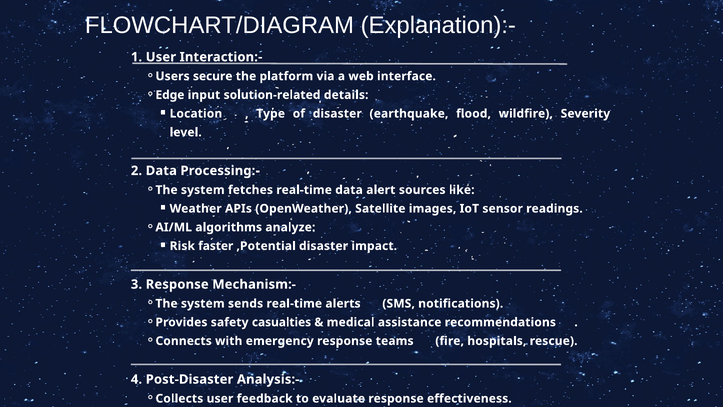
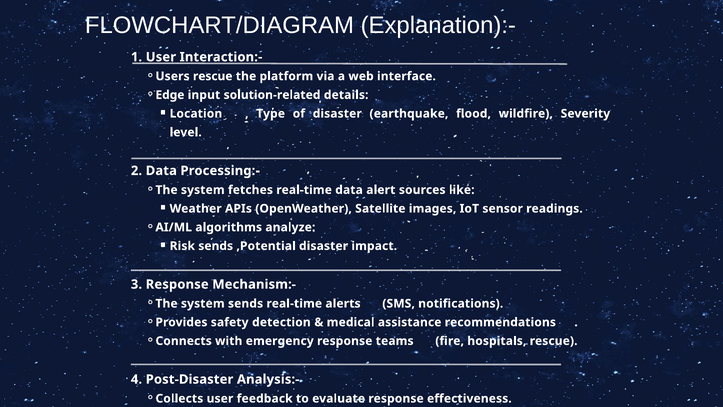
Users secure: secure -> rescue
Risk faster: faster -> sends
casualties: casualties -> detection
